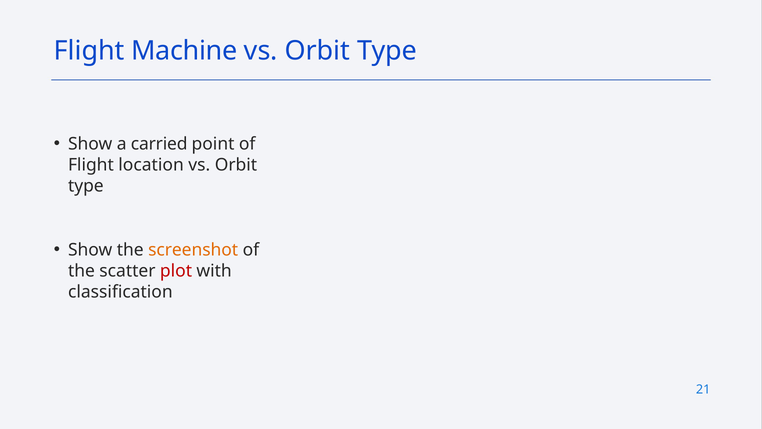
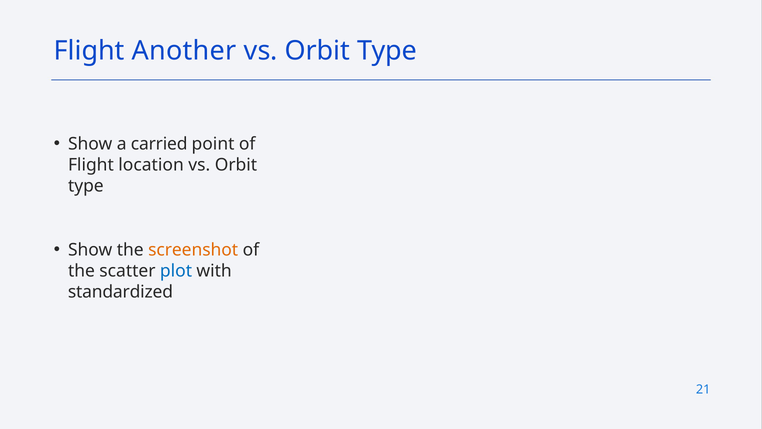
Machine: Machine -> Another
plot colour: red -> blue
classification: classification -> standardized
